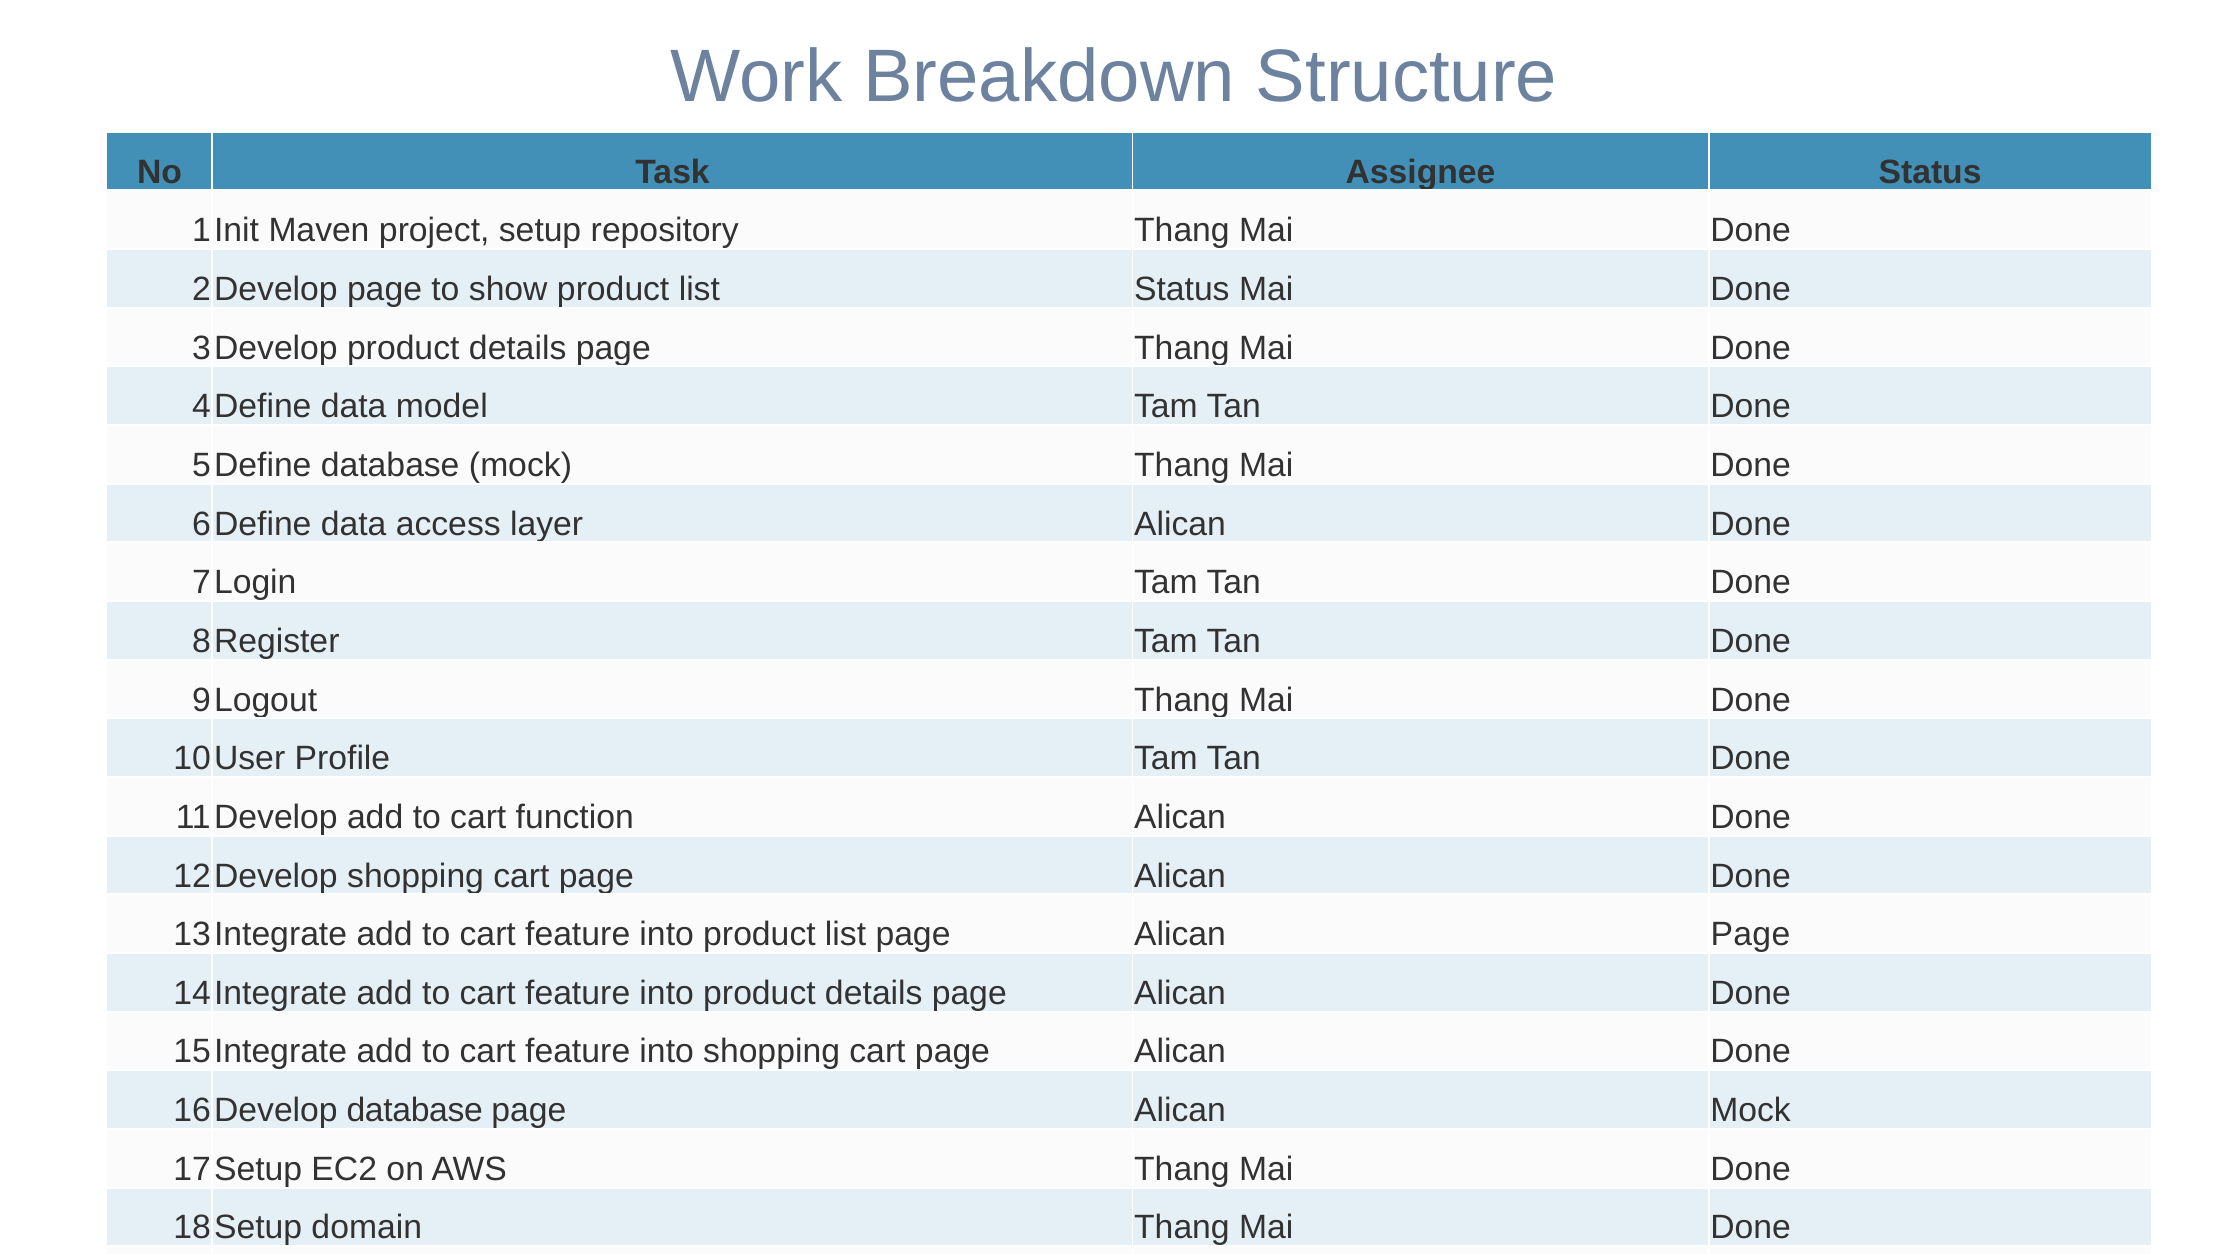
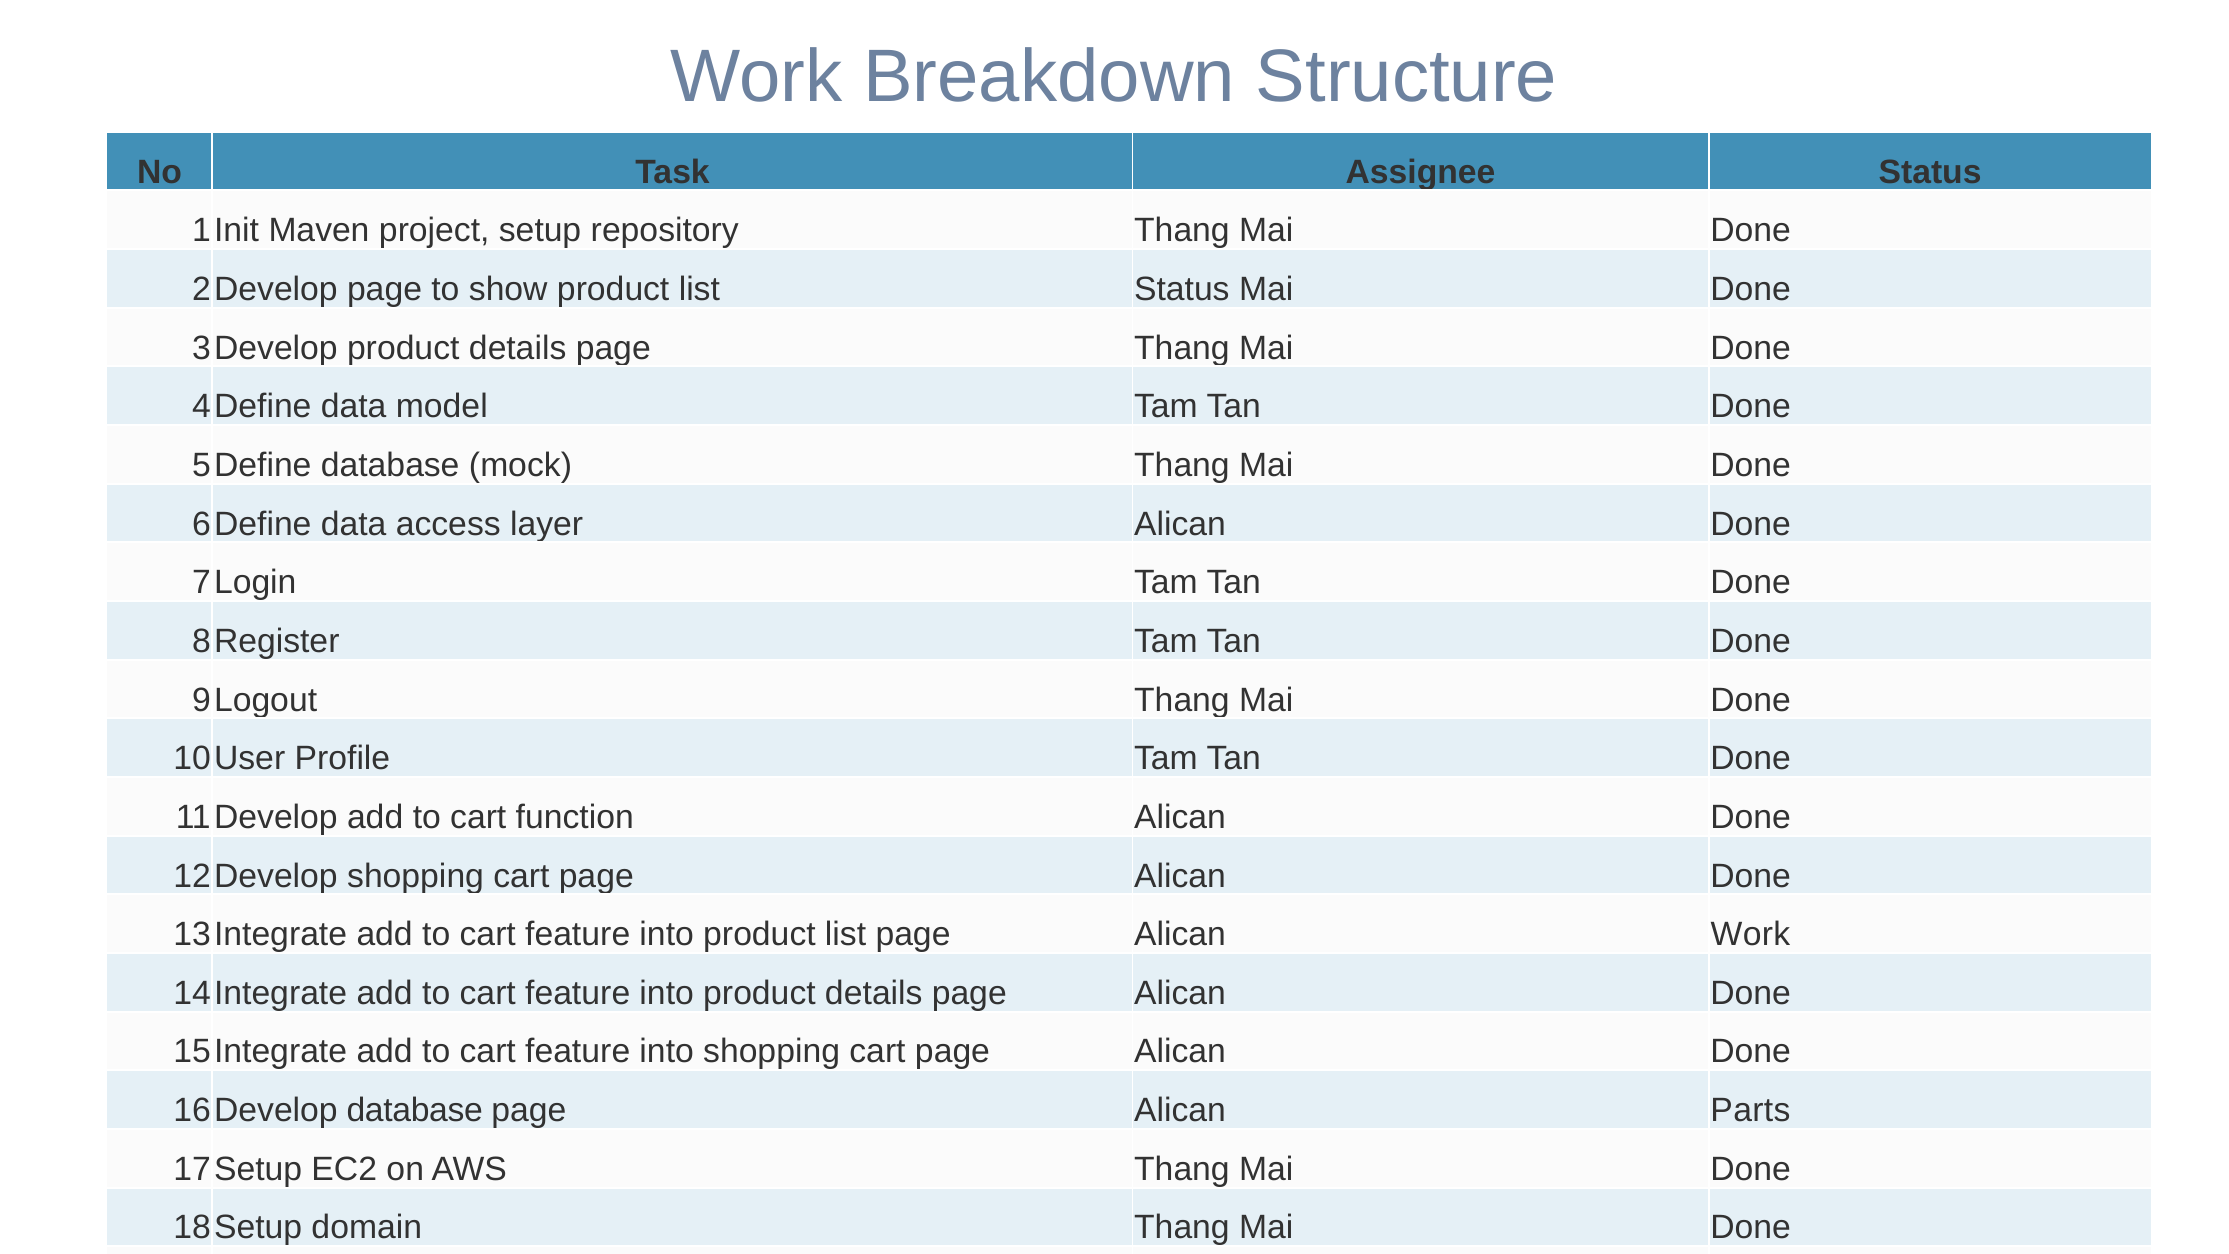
Alican Page: Page -> Work
Alican Mock: Mock -> Parts
